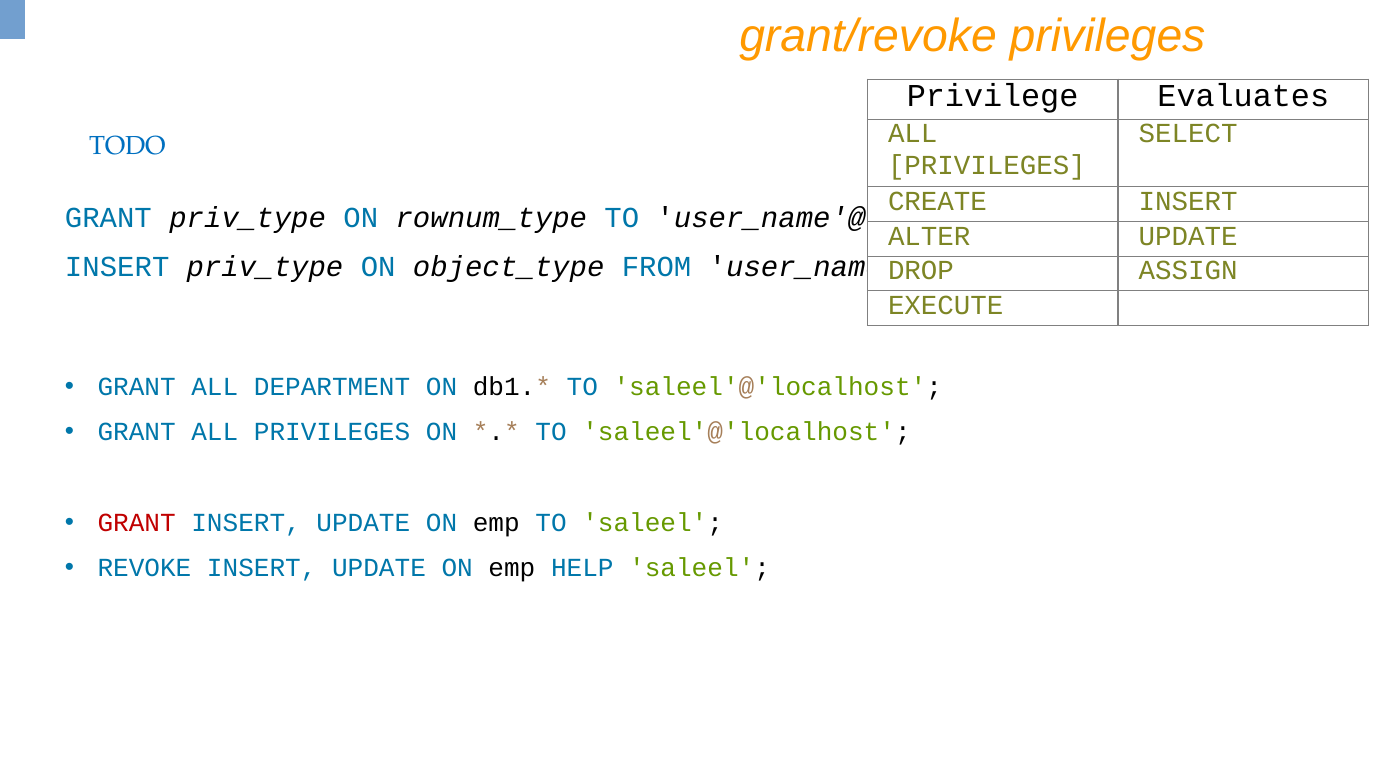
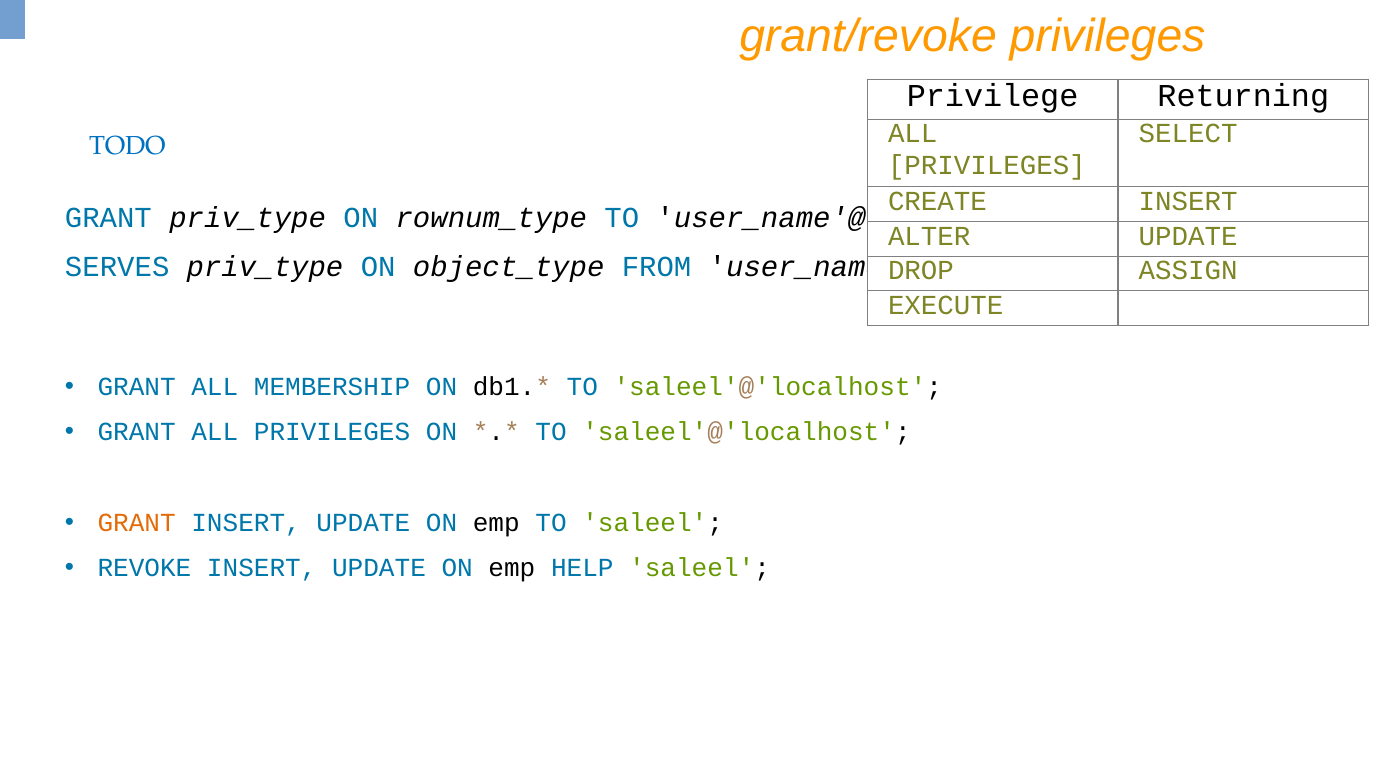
Evaluates: Evaluates -> Returning
INSERT at (117, 267): INSERT -> SERVES
DEPARTMENT: DEPARTMENT -> MEMBERSHIP
GRANT at (137, 523) colour: red -> orange
